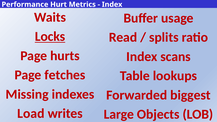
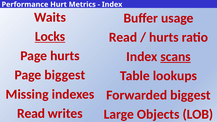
splits at (164, 37): splits -> hurts
scans underline: none -> present
Page fetches: fetches -> biggest
Load at (31, 114): Load -> Read
